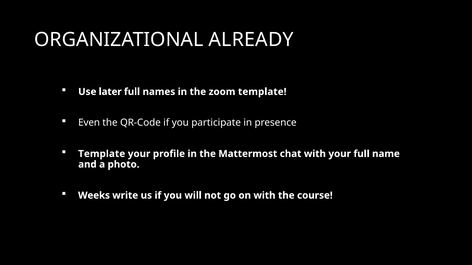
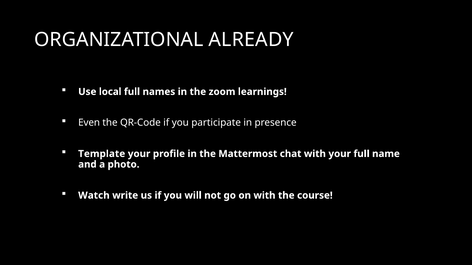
later: later -> local
zoom template: template -> learnings
Weeks: Weeks -> Watch
